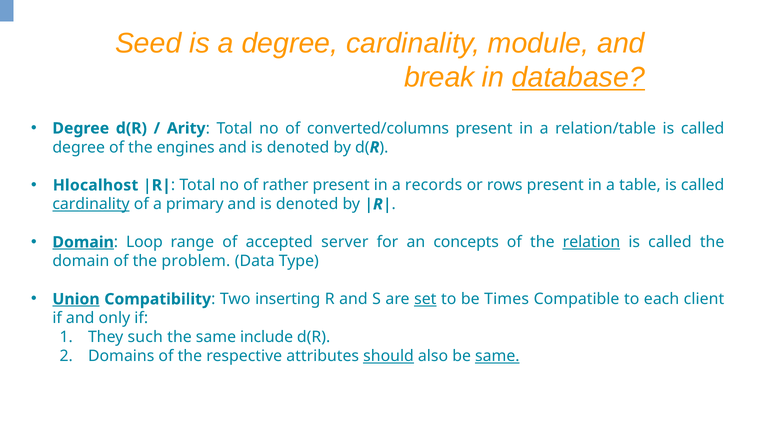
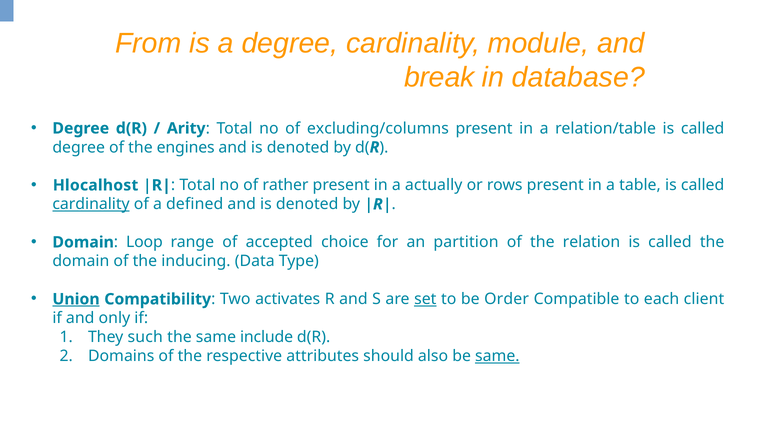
Seed: Seed -> From
database underline: present -> none
converted/columns: converted/columns -> excluding/columns
records: records -> actually
primary: primary -> defined
Domain at (83, 242) underline: present -> none
server: server -> choice
concepts: concepts -> partition
relation underline: present -> none
problem: problem -> inducing
inserting: inserting -> activates
Times: Times -> Order
should underline: present -> none
